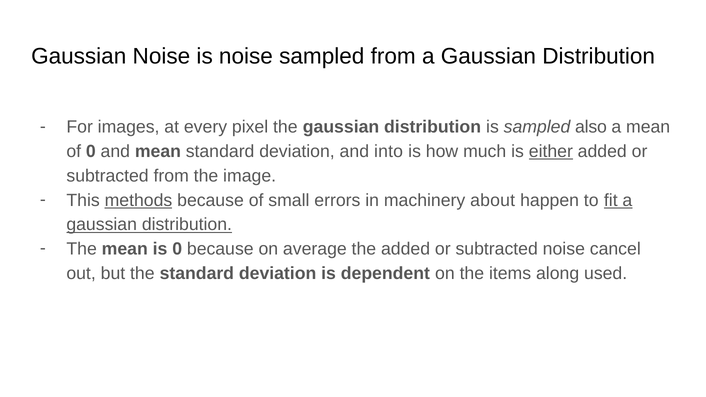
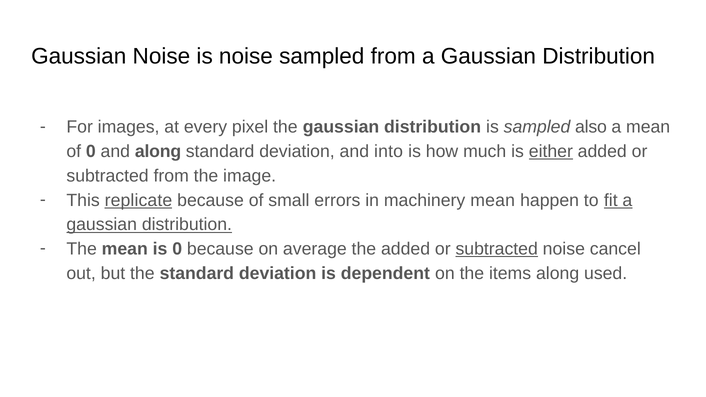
and mean: mean -> along
methods: methods -> replicate
machinery about: about -> mean
subtracted at (497, 249) underline: none -> present
